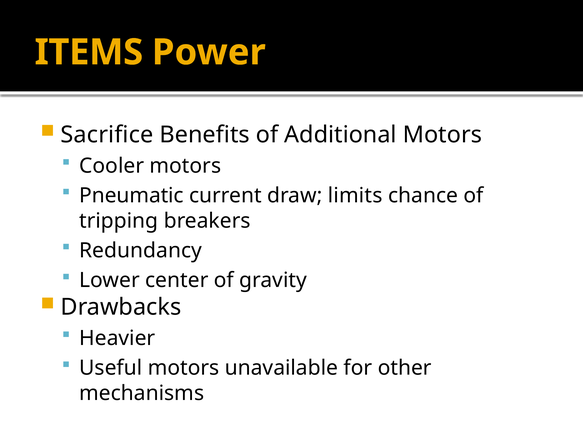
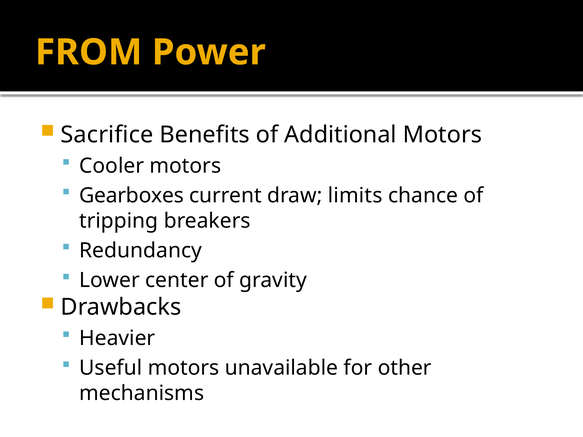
ITEMS: ITEMS -> FROM
Pneumatic: Pneumatic -> Gearboxes
